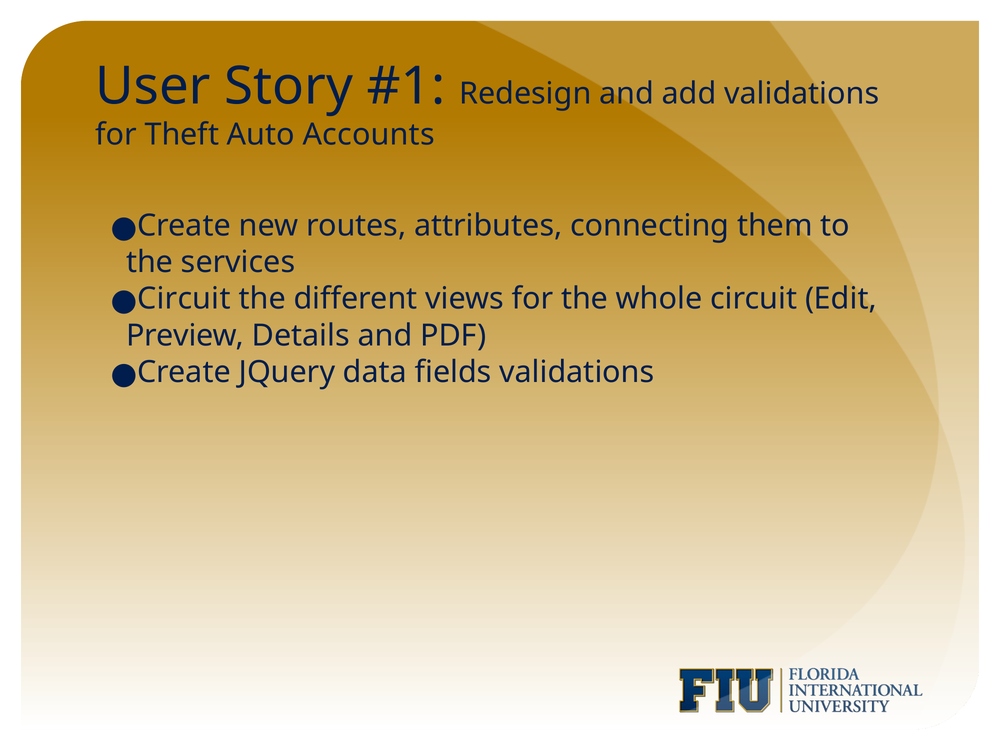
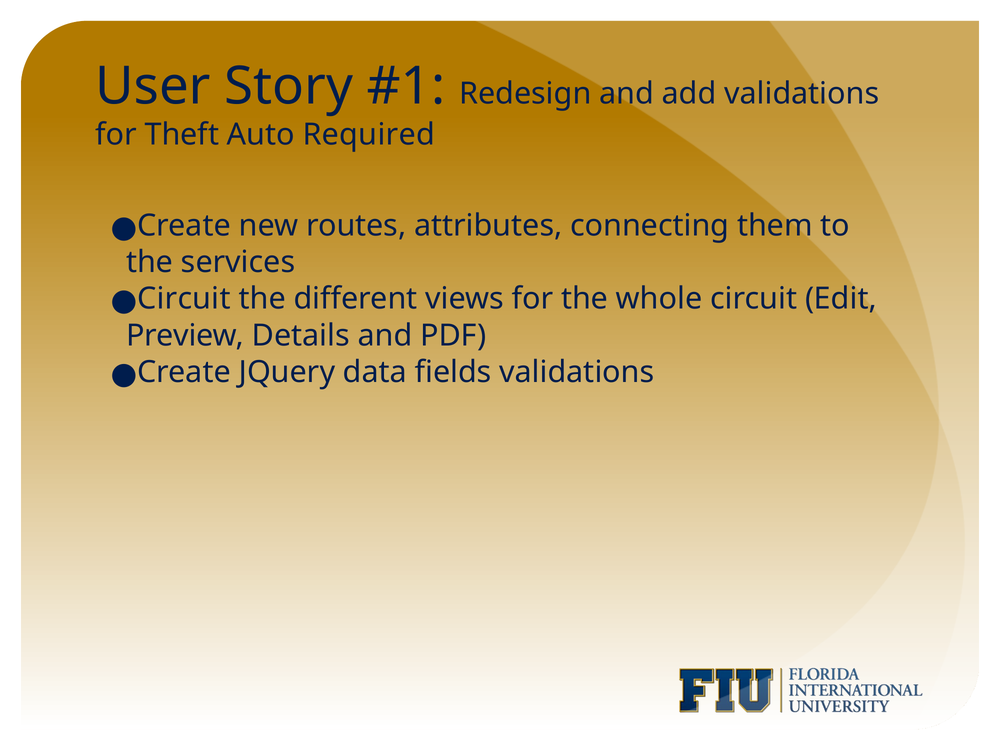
Accounts: Accounts -> Required
